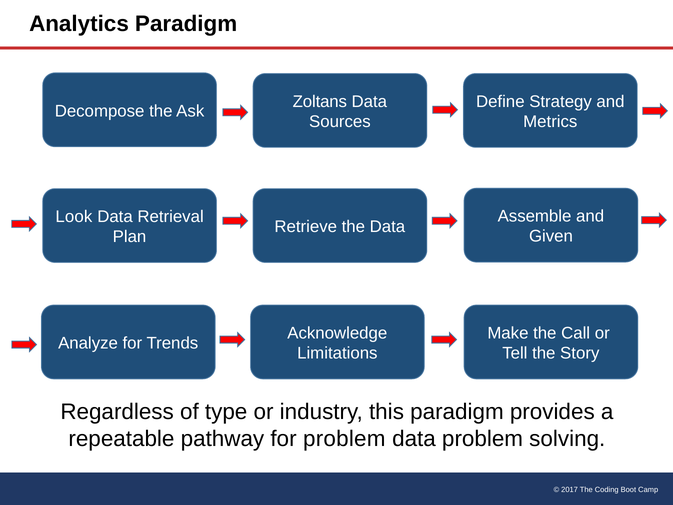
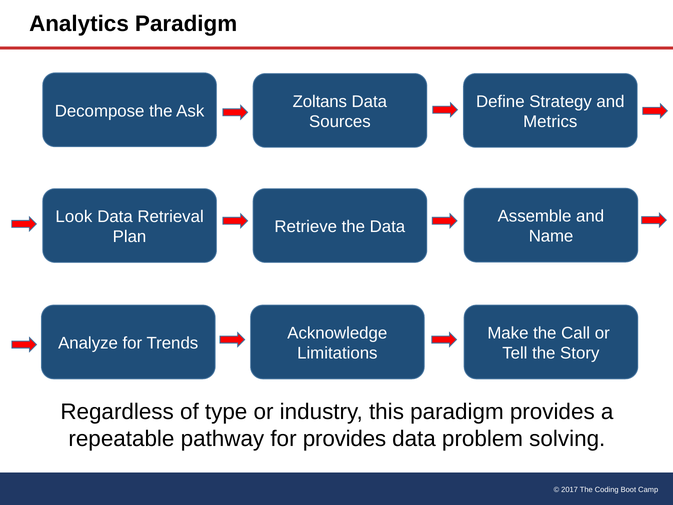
Given: Given -> Name
for problem: problem -> provides
